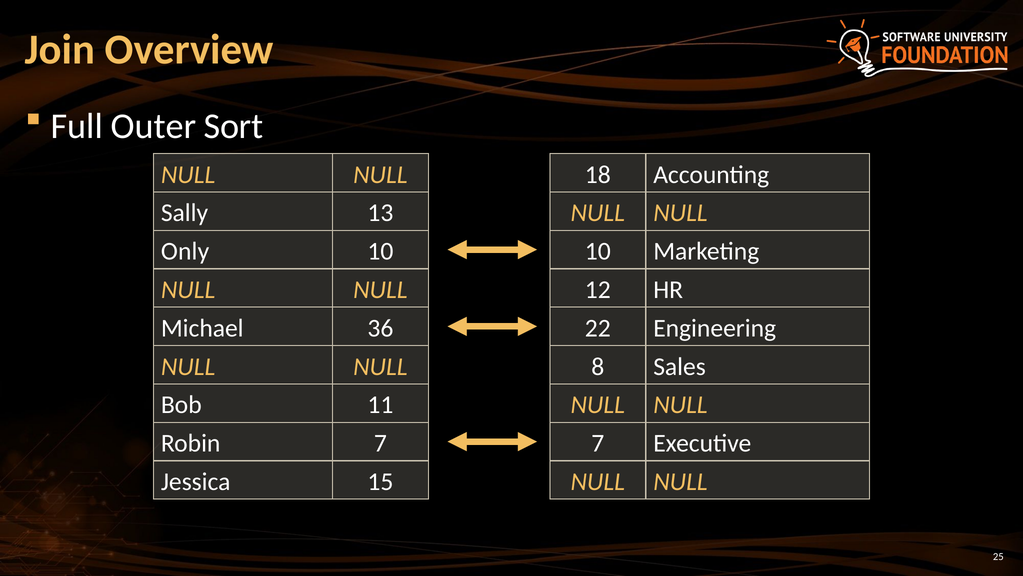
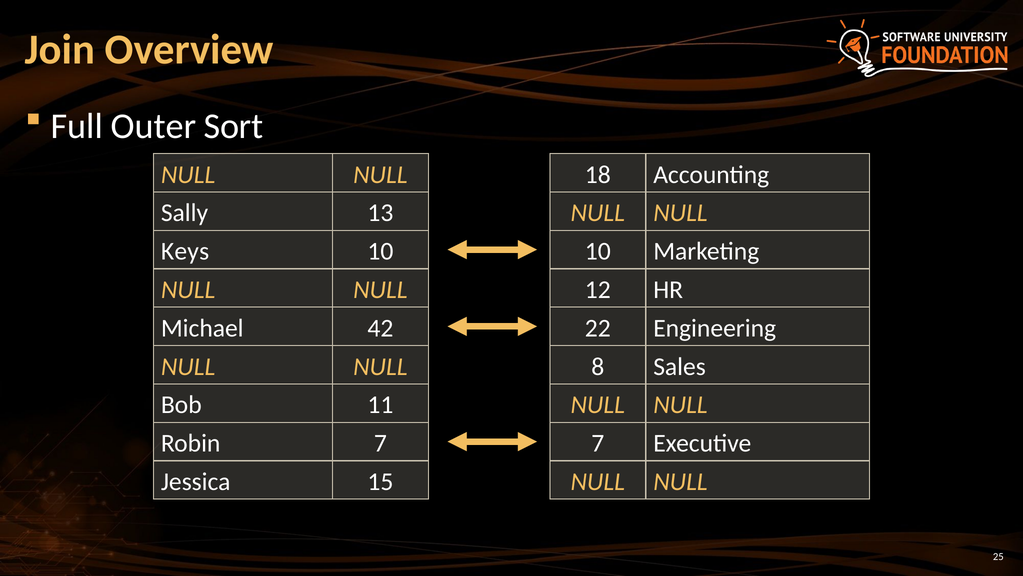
Only: Only -> Keys
36: 36 -> 42
